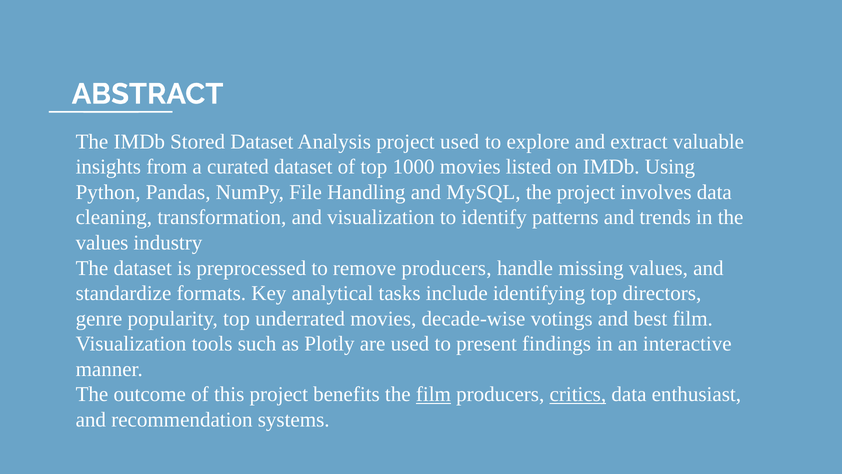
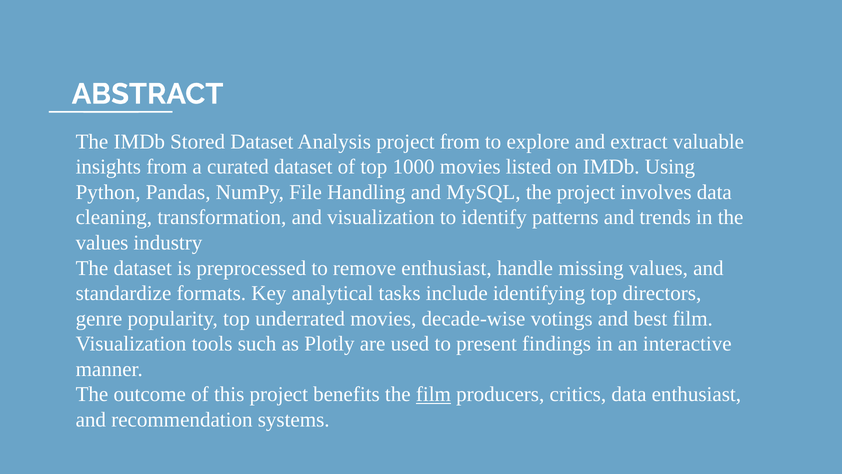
project used: used -> from
remove producers: producers -> enthusiast
critics underline: present -> none
